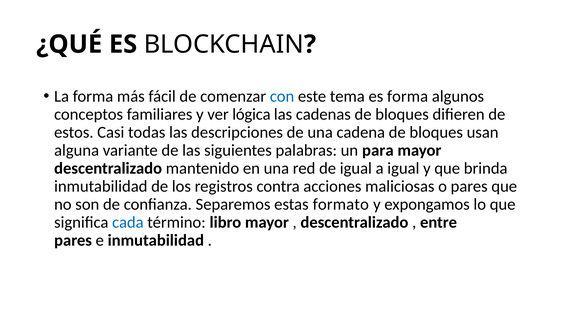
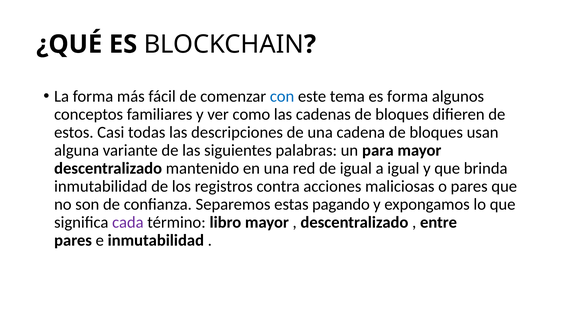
lógica: lógica -> como
formato: formato -> pagando
cada colour: blue -> purple
